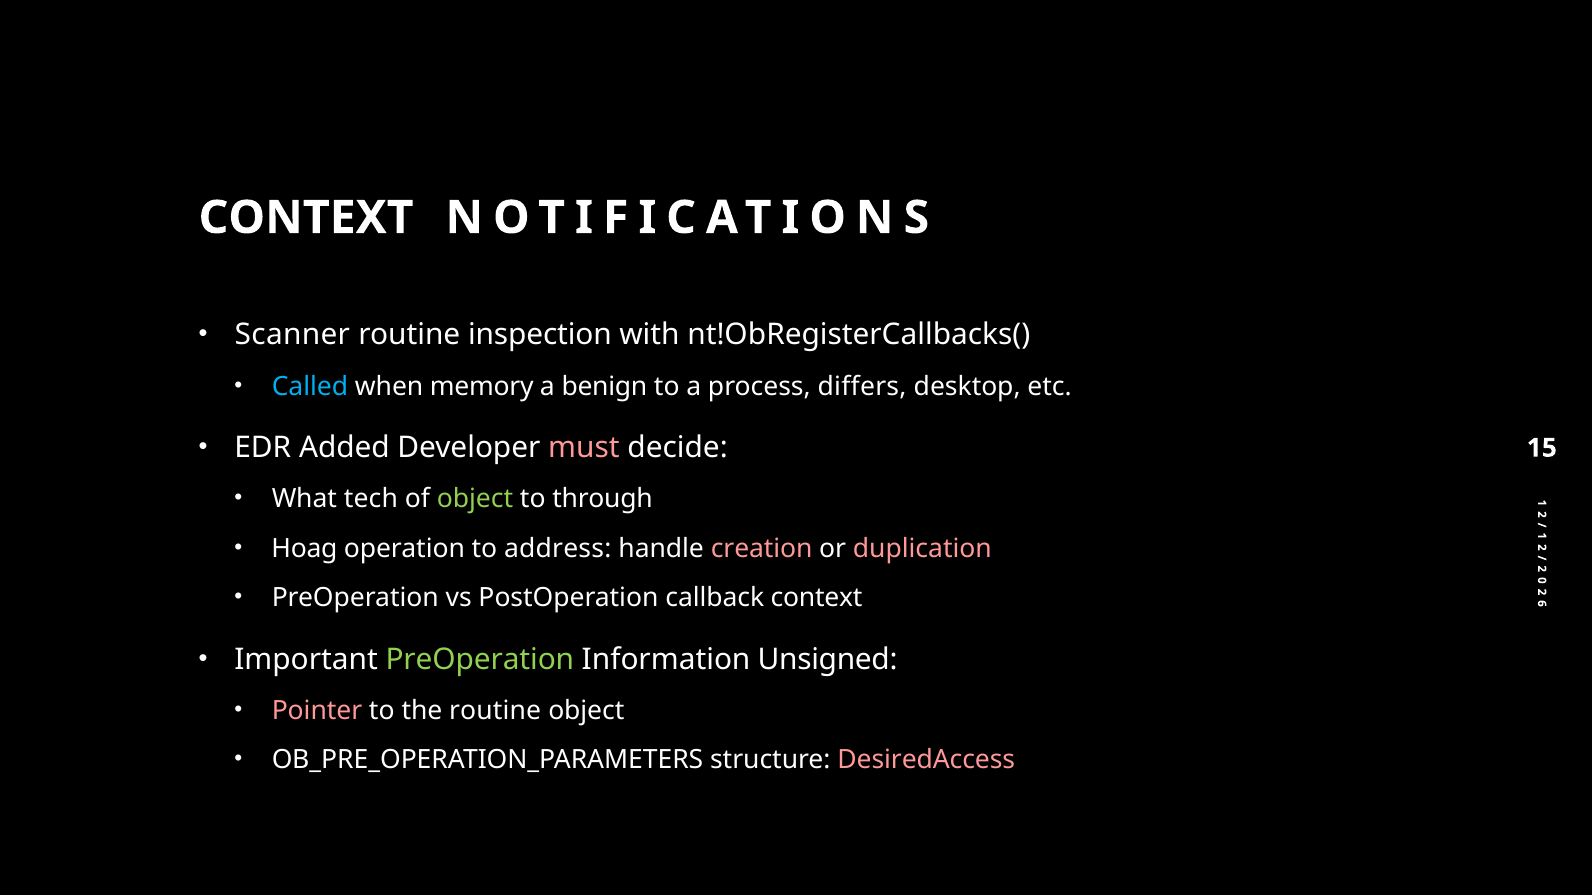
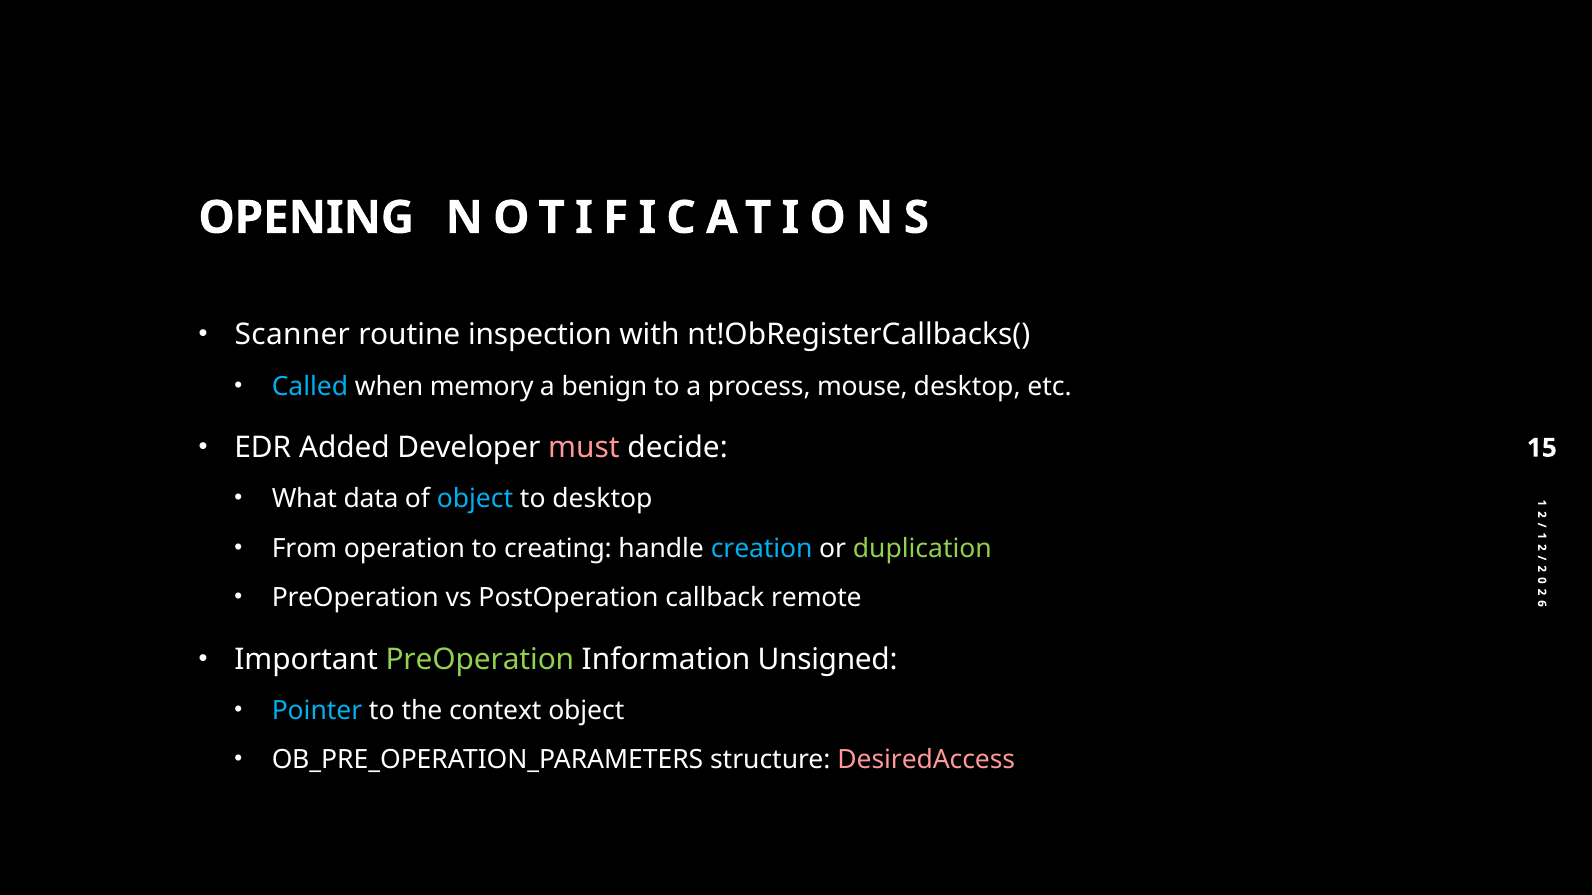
CONTEXT at (306, 218): CONTEXT -> OPENING
differs: differs -> mouse
tech: tech -> data
object at (475, 499) colour: light green -> light blue
to through: through -> desktop
Hoag: Hoag -> From
address: address -> creating
creation colour: pink -> light blue
duplication colour: pink -> light green
callback context: context -> remote
Pointer colour: pink -> light blue
the routine: routine -> context
